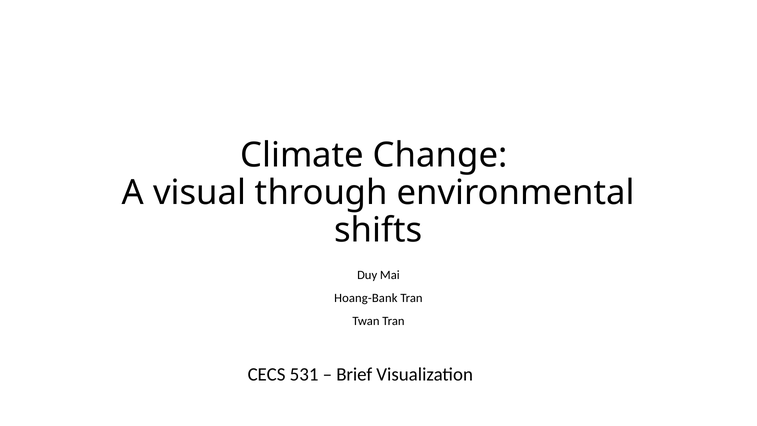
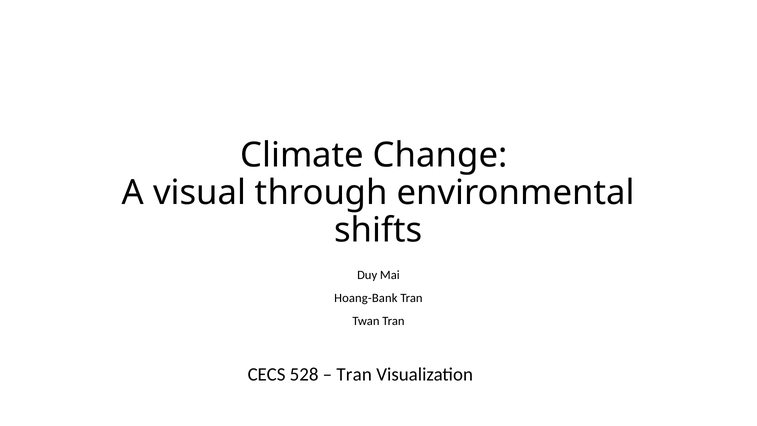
531: 531 -> 528
Brief at (354, 374): Brief -> Tran
